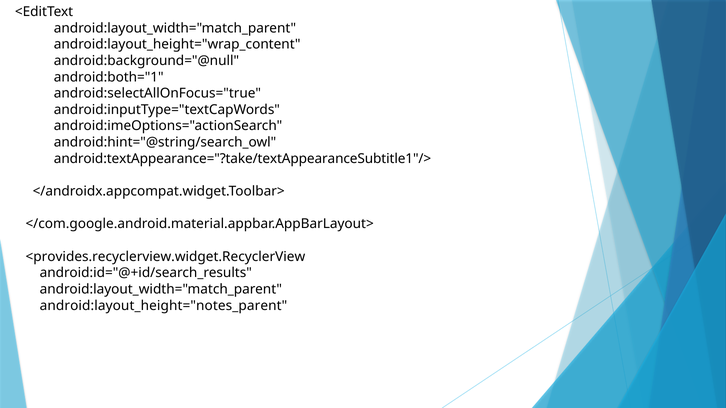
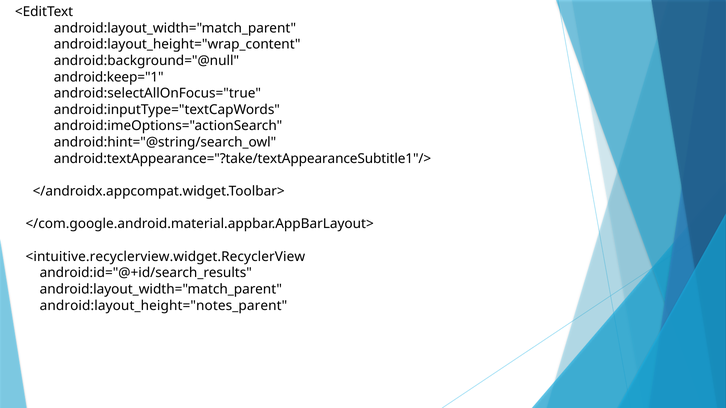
android:both="1: android:both="1 -> android:keep="1
<provides.recyclerview.widget.RecyclerView: <provides.recyclerview.widget.RecyclerView -> <intuitive.recyclerview.widget.RecyclerView
